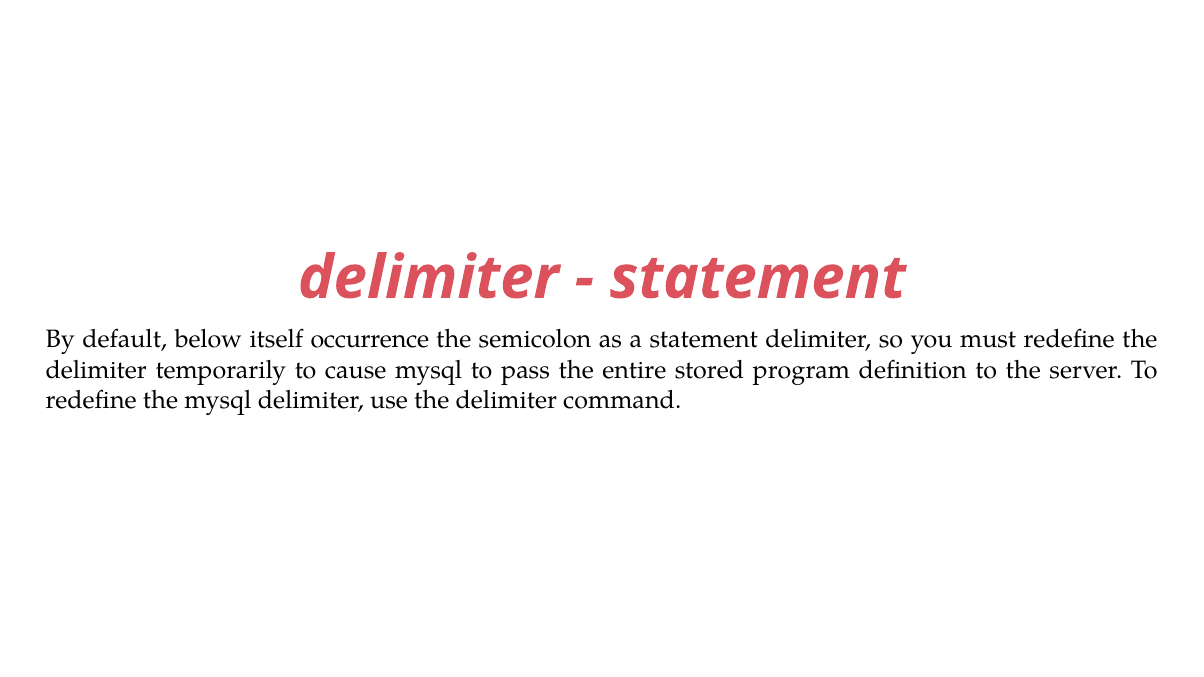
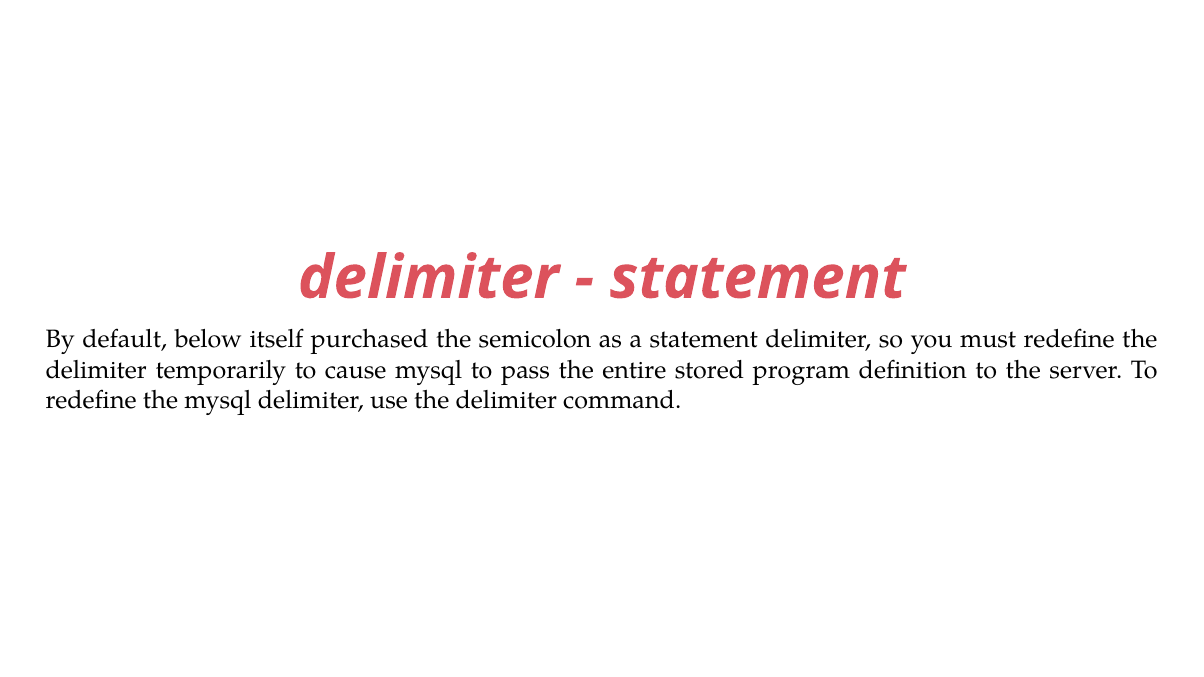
occurrence: occurrence -> purchased
